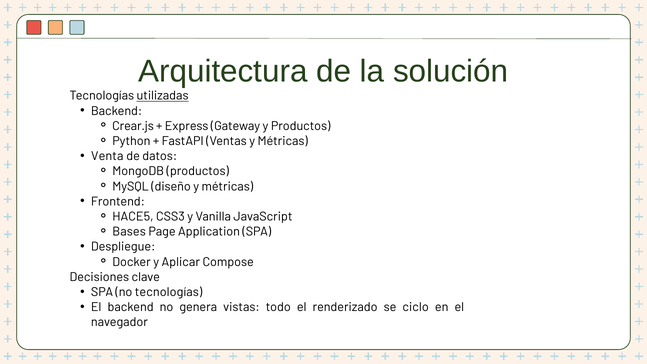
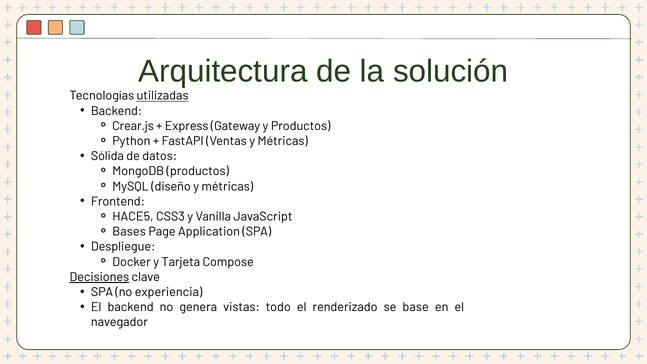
Venta: Venta -> Sólida
Aplicar: Aplicar -> Tarjeta
Decisiones underline: none -> present
no tecnologías: tecnologías -> experiencia
ciclo: ciclo -> base
